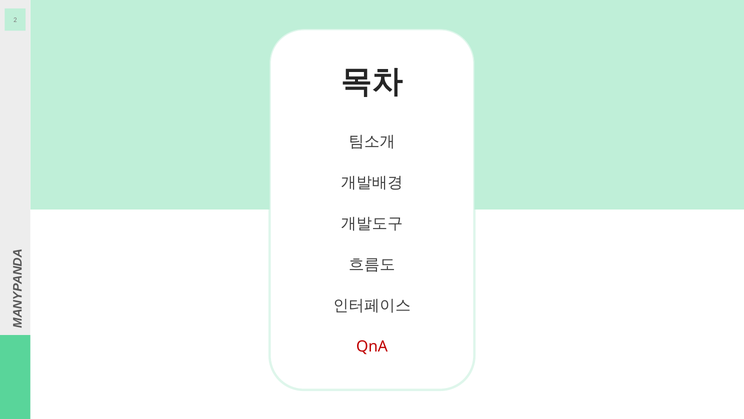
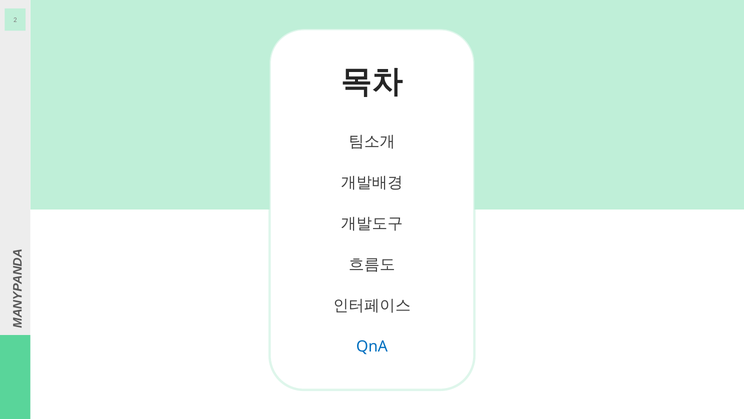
QnA colour: red -> blue
